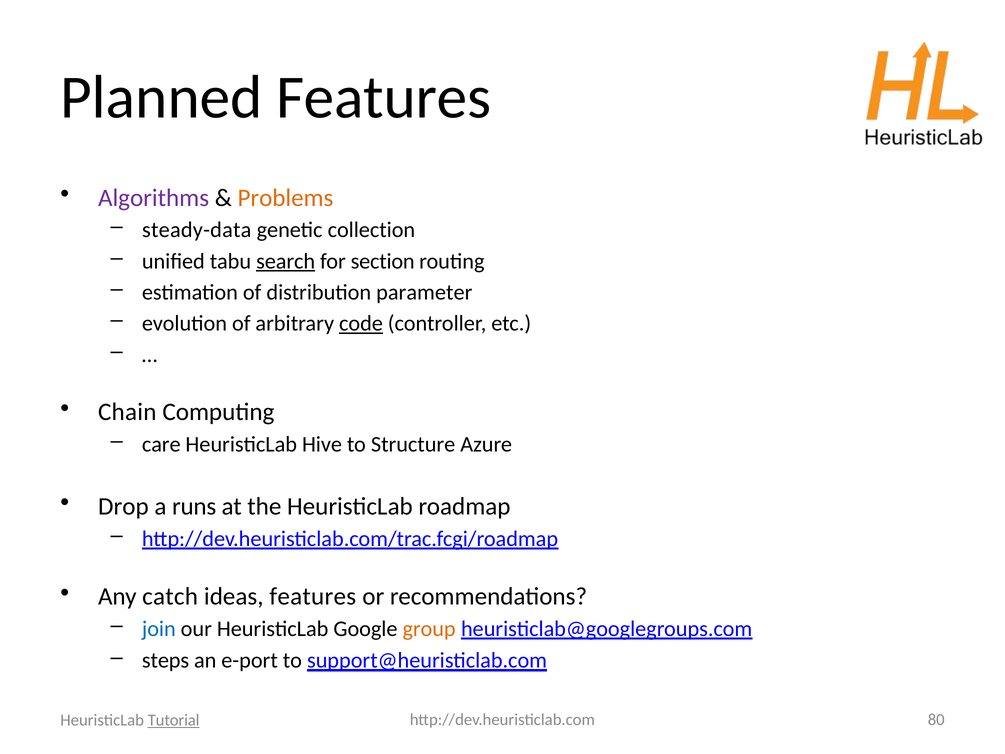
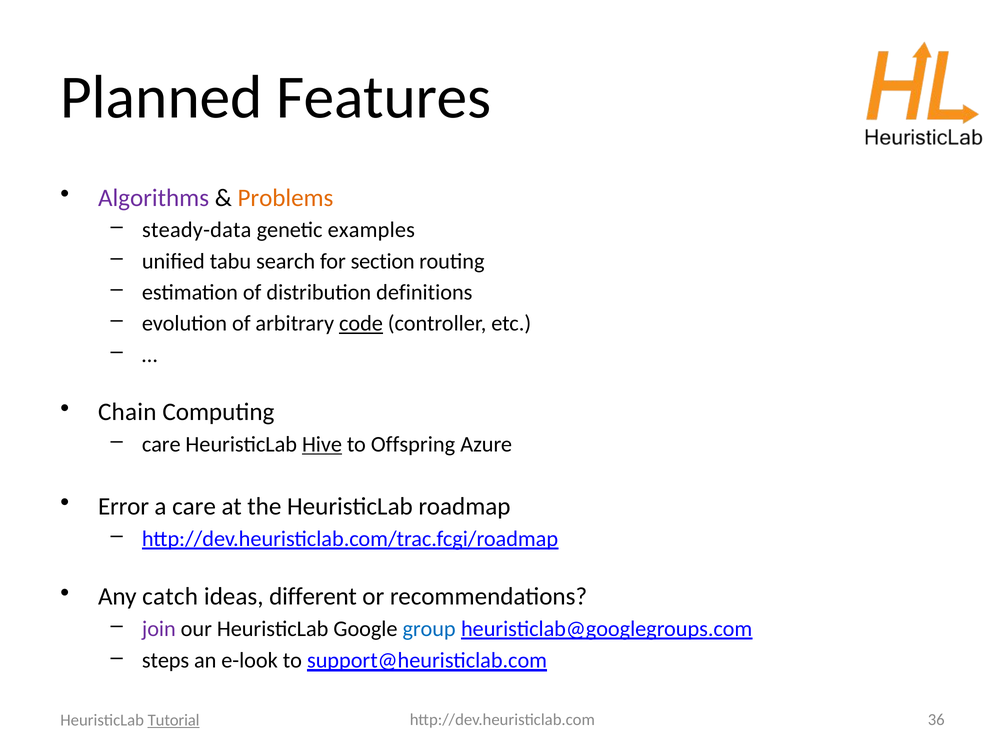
collection: collection -> examples
search underline: present -> none
parameter: parameter -> definitions
Hive underline: none -> present
Structure: Structure -> Offspring
Drop: Drop -> Error
a runs: runs -> care
ideas features: features -> different
join colour: blue -> purple
group colour: orange -> blue
e-port: e-port -> e-look
80: 80 -> 36
